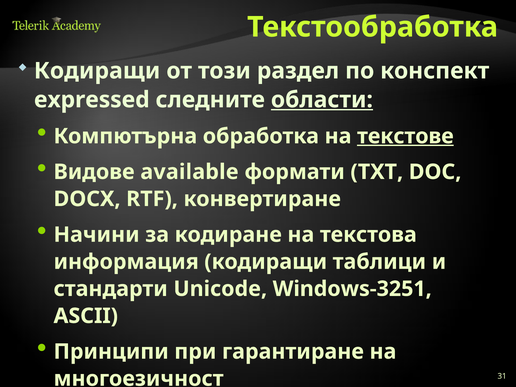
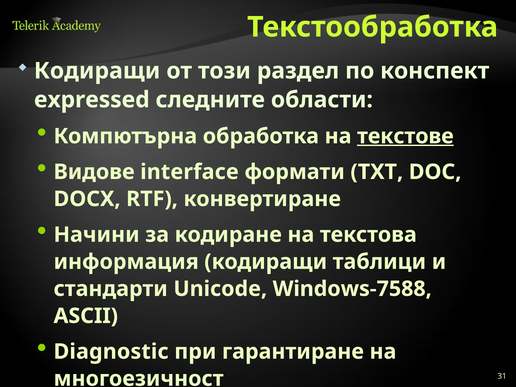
области underline: present -> none
available: available -> interface
Windows-3251: Windows-3251 -> Windows-7588
Принципи: Принципи -> Diagnostic
